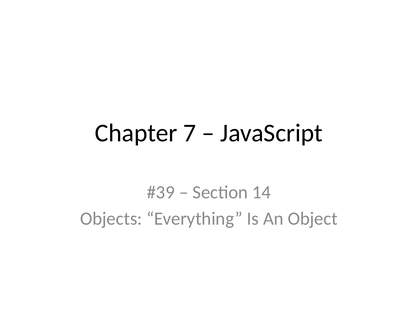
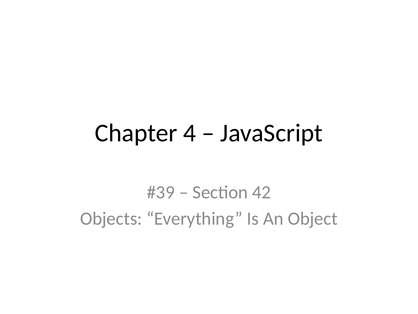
7: 7 -> 4
14: 14 -> 42
